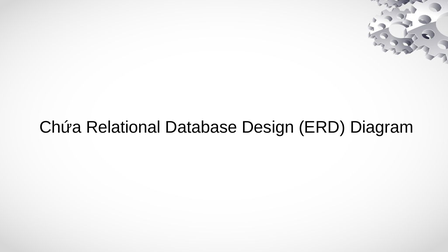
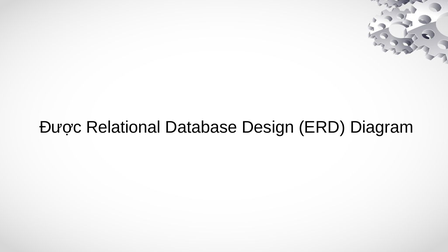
Chứa: Chứa -> Được
